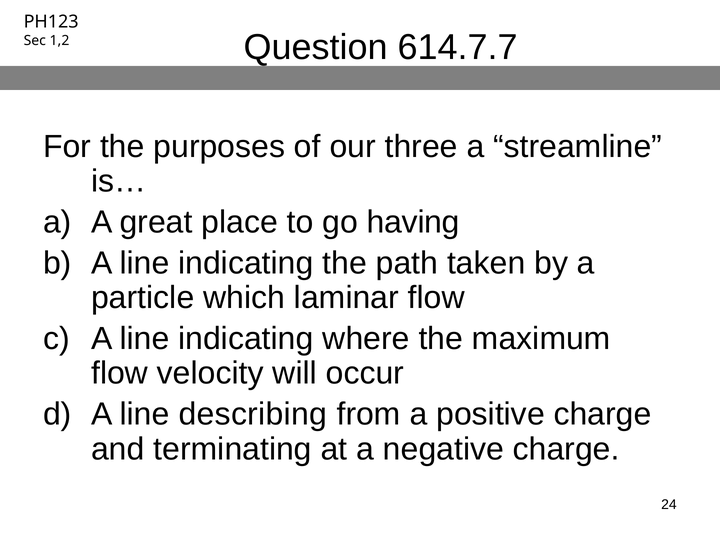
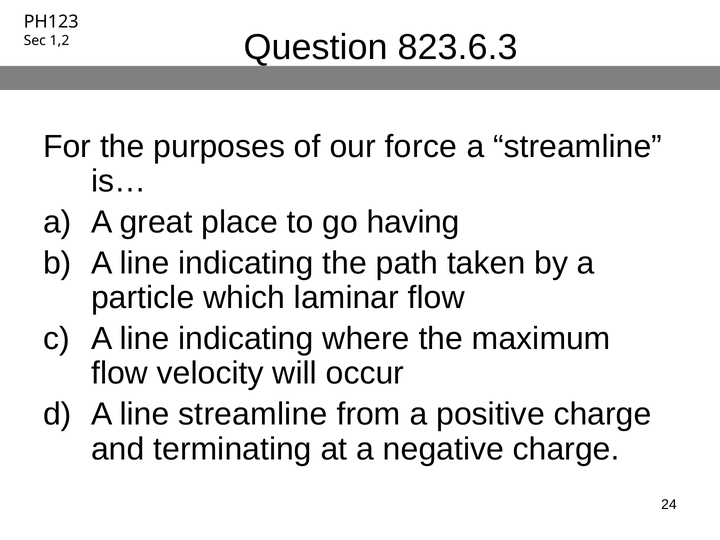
614.7.7: 614.7.7 -> 823.6.3
three: three -> force
line describing: describing -> streamline
